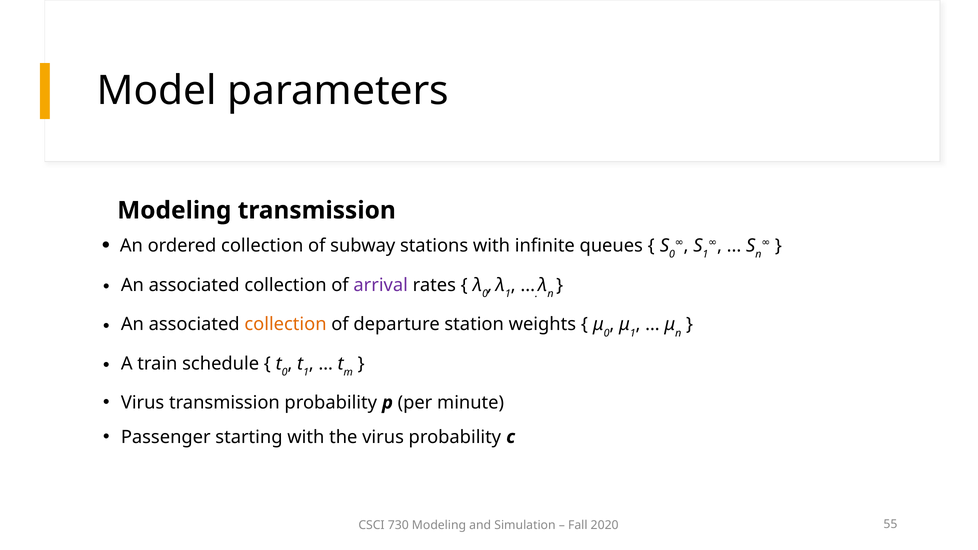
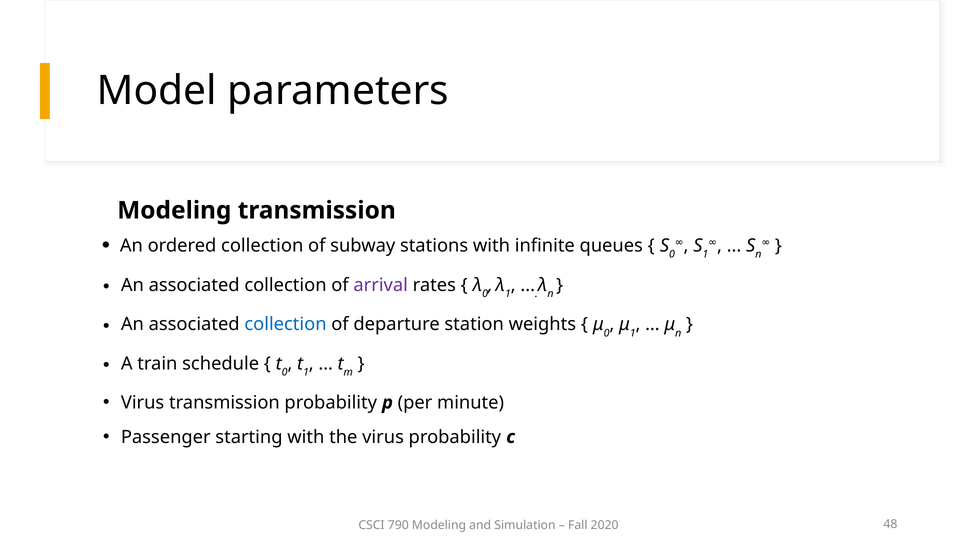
collection at (286, 324) colour: orange -> blue
730: 730 -> 790
55: 55 -> 48
